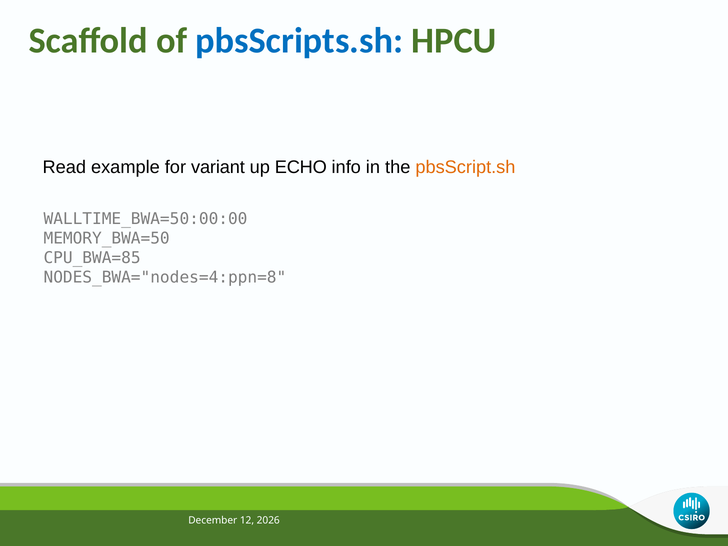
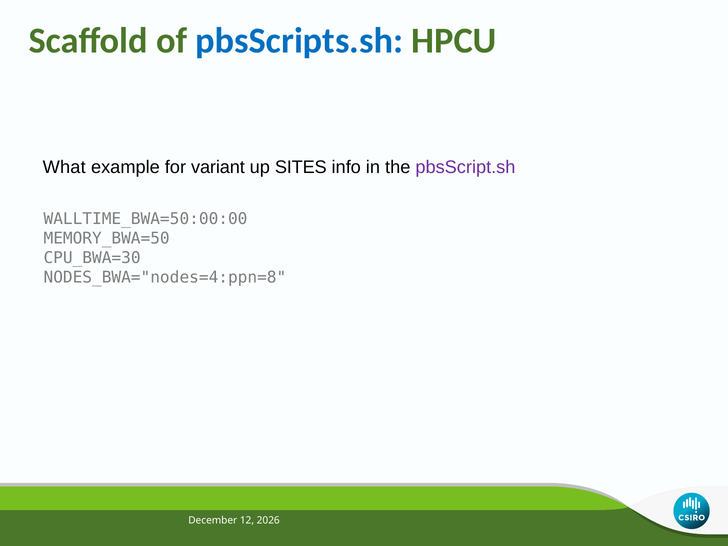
Read: Read -> What
ECHO: ECHO -> SITES
pbsScript.sh colour: orange -> purple
CPU_BWA=85: CPU_BWA=85 -> CPU_BWA=30
